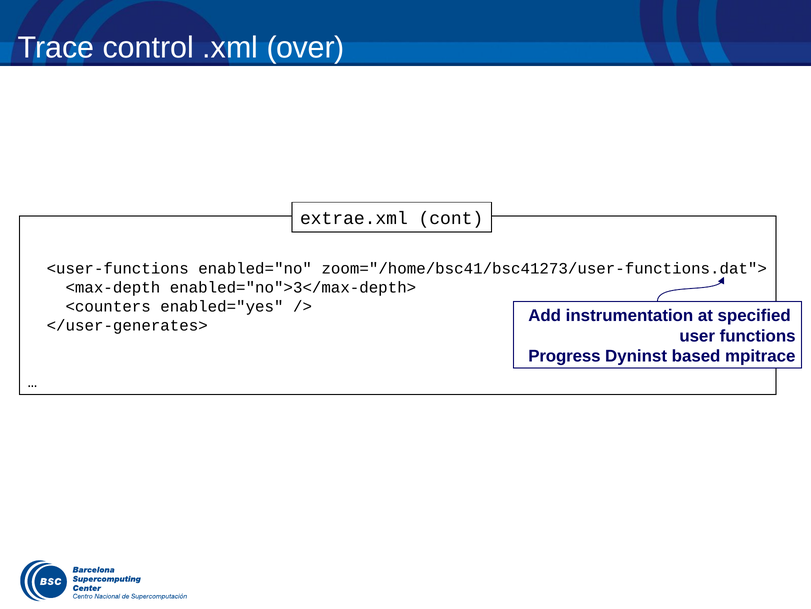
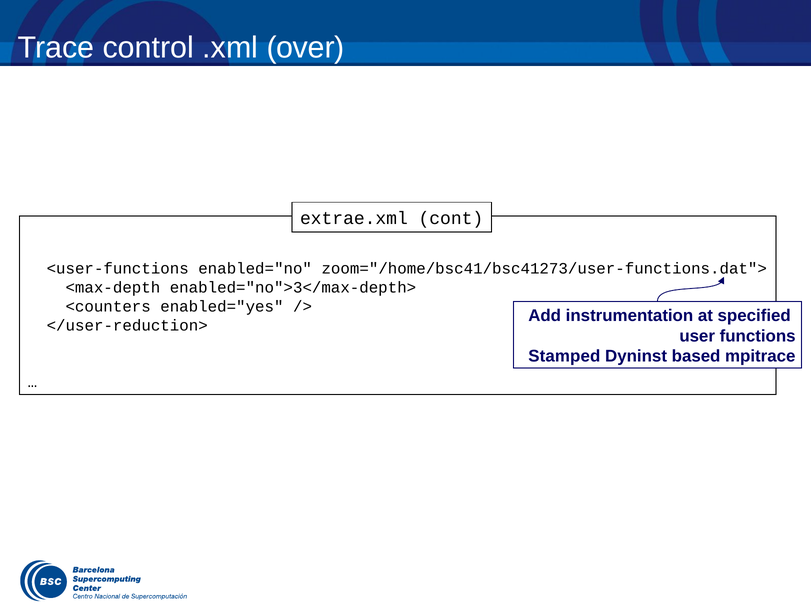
</user-generates>: </user-generates> -> </user-reduction>
Progress: Progress -> Stamped
